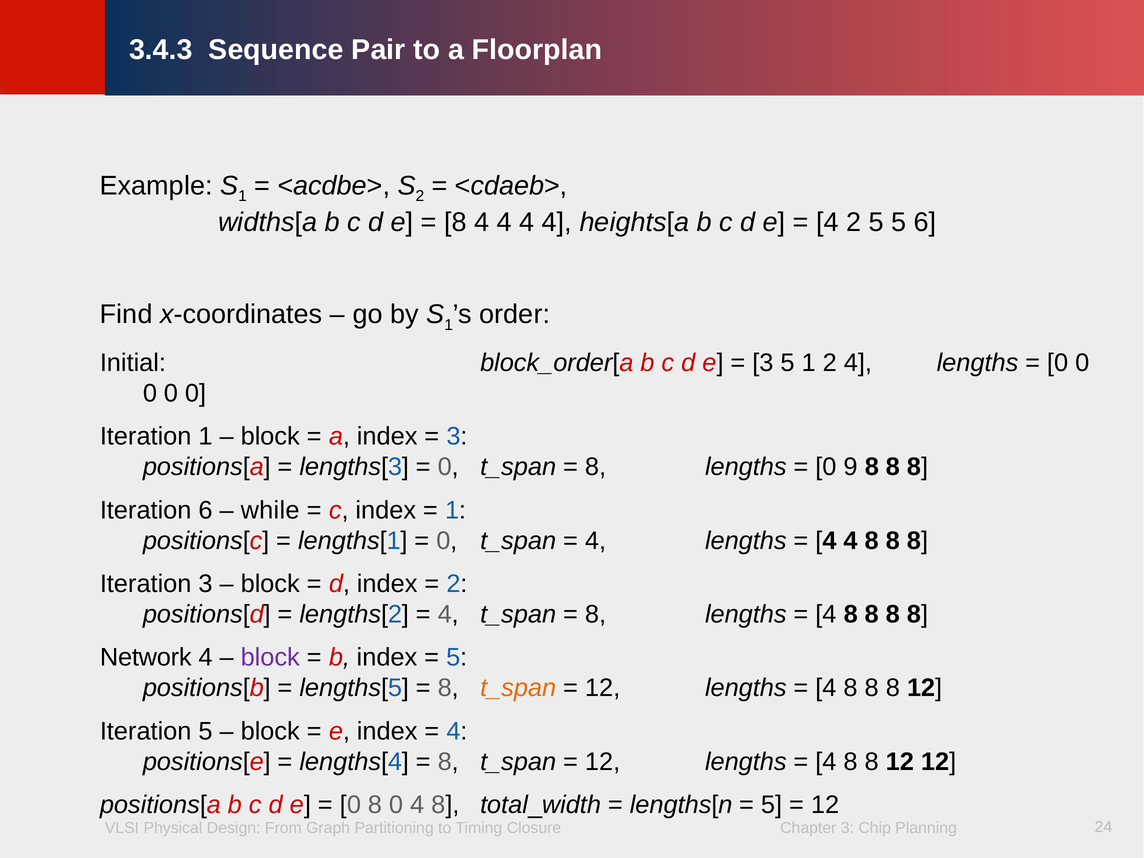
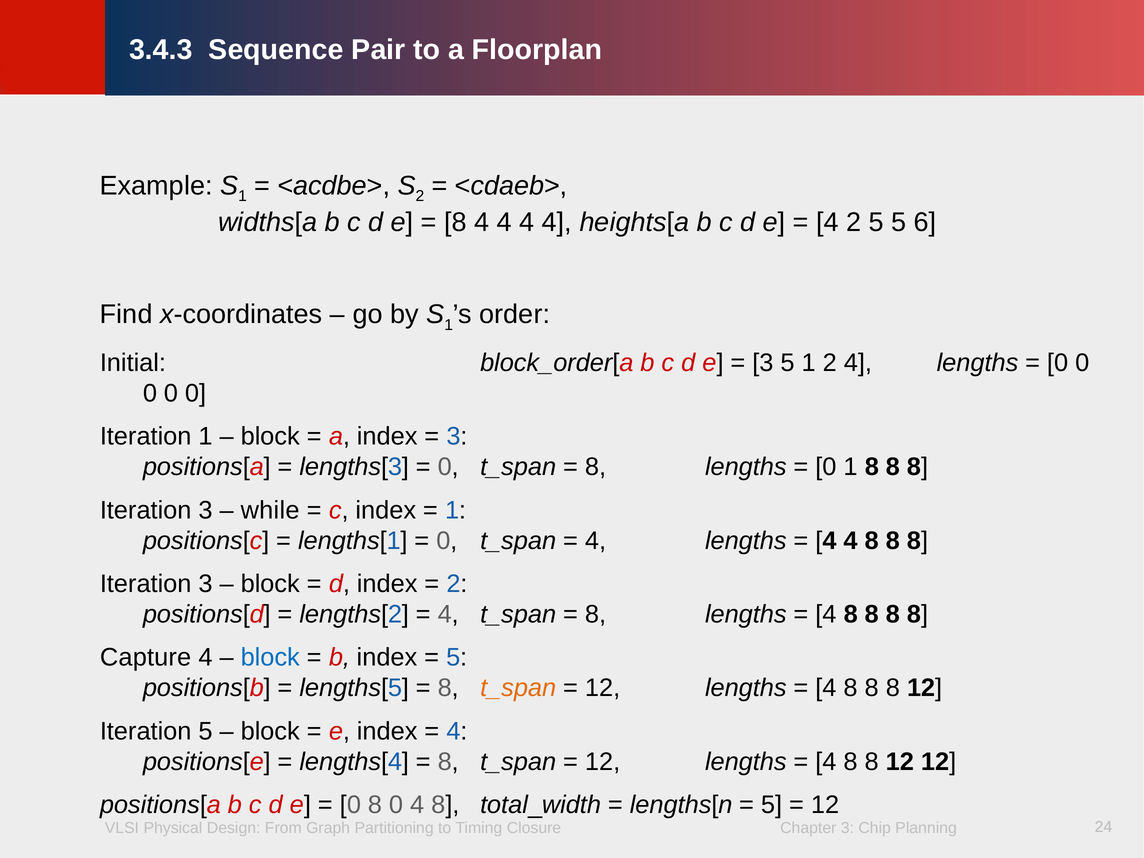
0 9: 9 -> 1
6 at (205, 510): 6 -> 3
Network: Network -> Capture
block at (270, 658) colour: purple -> blue
